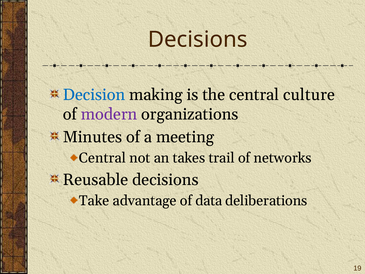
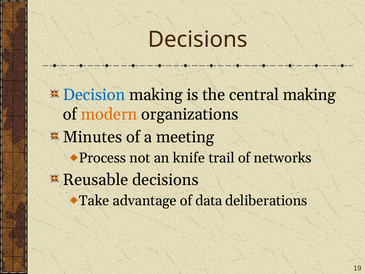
central culture: culture -> making
modern colour: purple -> orange
Central at (102, 158): Central -> Process
takes: takes -> knife
